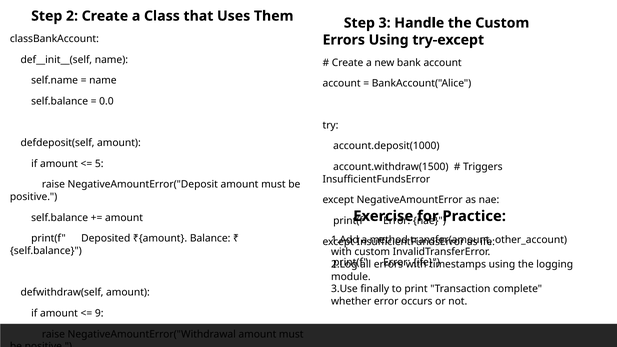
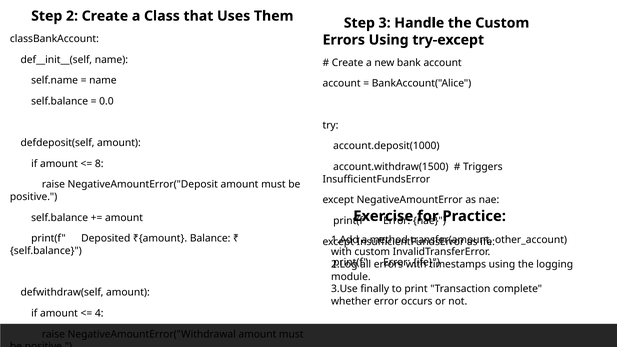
5: 5 -> 8
9: 9 -> 4
